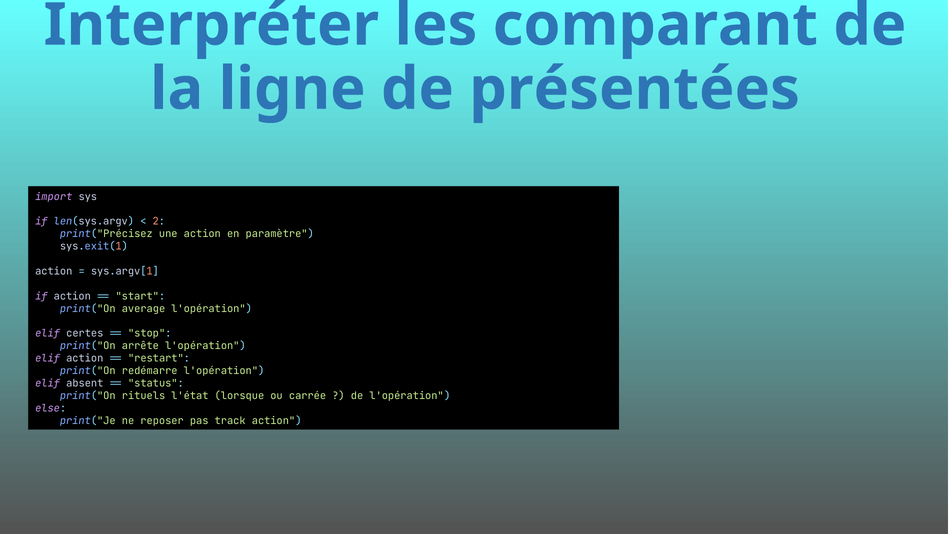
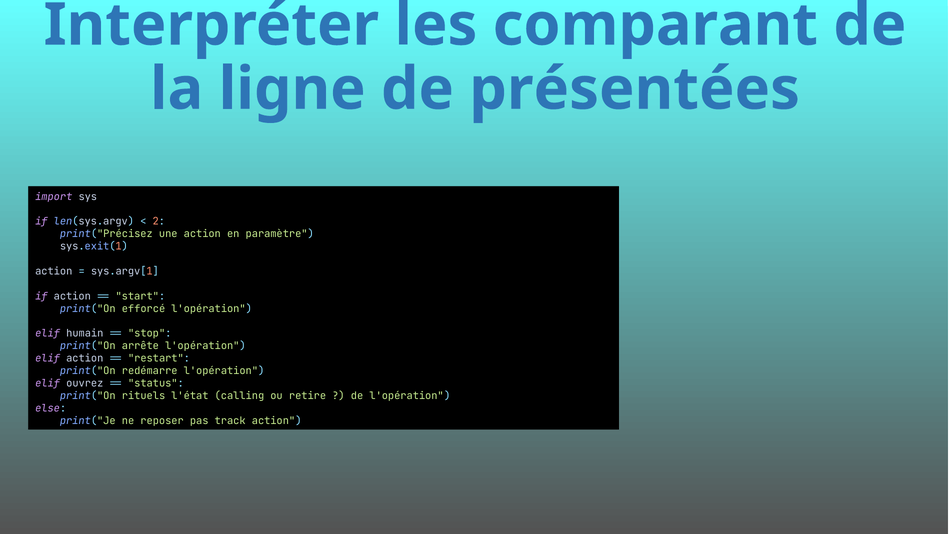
average: average -> efforcé
certes: certes -> humain
absent: absent -> ouvrez
lorsque: lorsque -> calling
carrée: carrée -> retire
